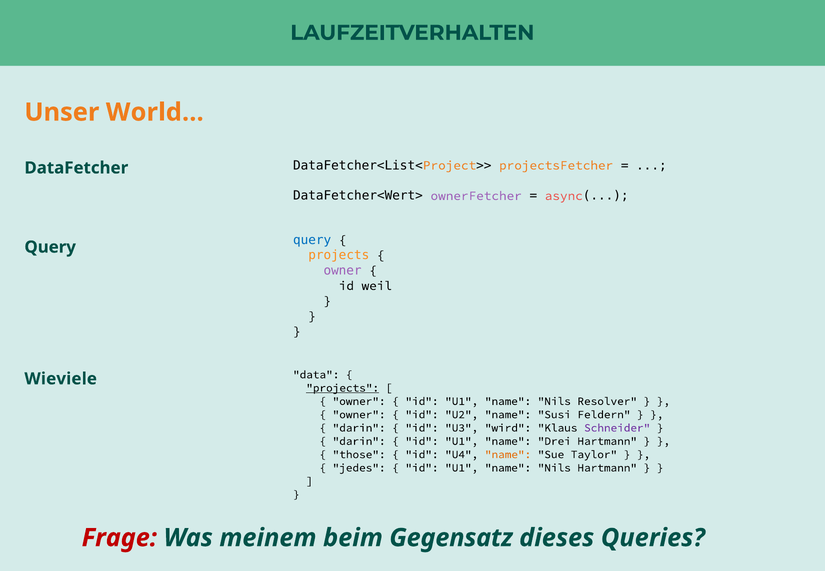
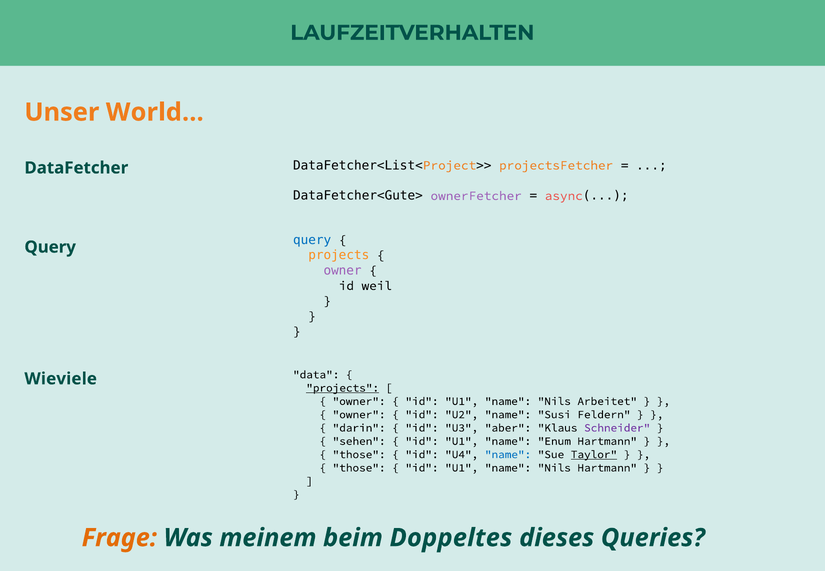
DataFetcher<Wert>: DataFetcher<Wert> -> DataFetcher<Gute>
Resolver: Resolver -> Arbeitet
wird: wird -> aber
darin at (359, 441): darin -> sehen
Drei: Drei -> Enum
name at (508, 455) colour: orange -> blue
Taylor underline: none -> present
jedes at (359, 468): jedes -> those
Frage colour: red -> orange
Gegensatz: Gegensatz -> Doppeltes
